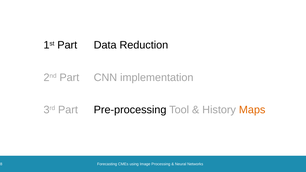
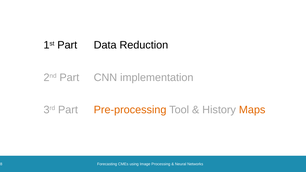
Pre-processing colour: black -> orange
